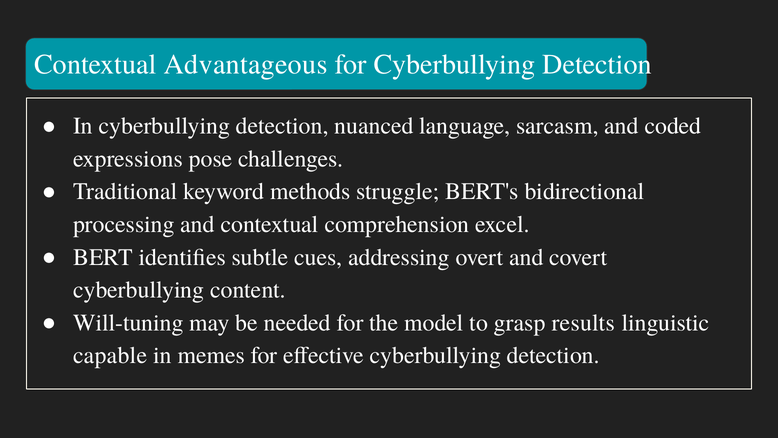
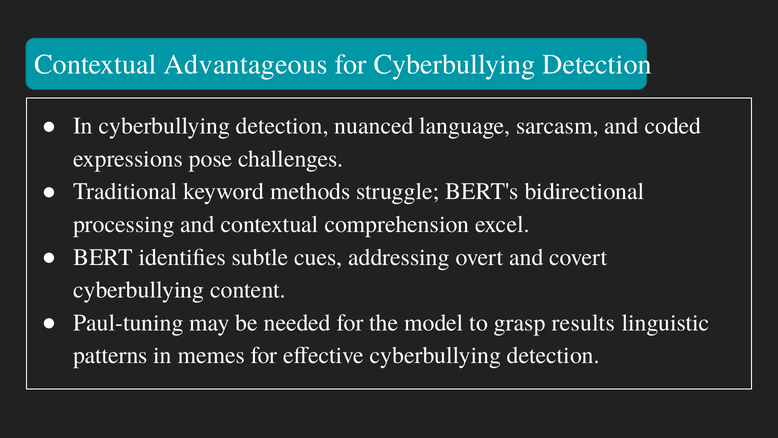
Will-tuning: Will-tuning -> Paul-tuning
capable: capable -> patterns
